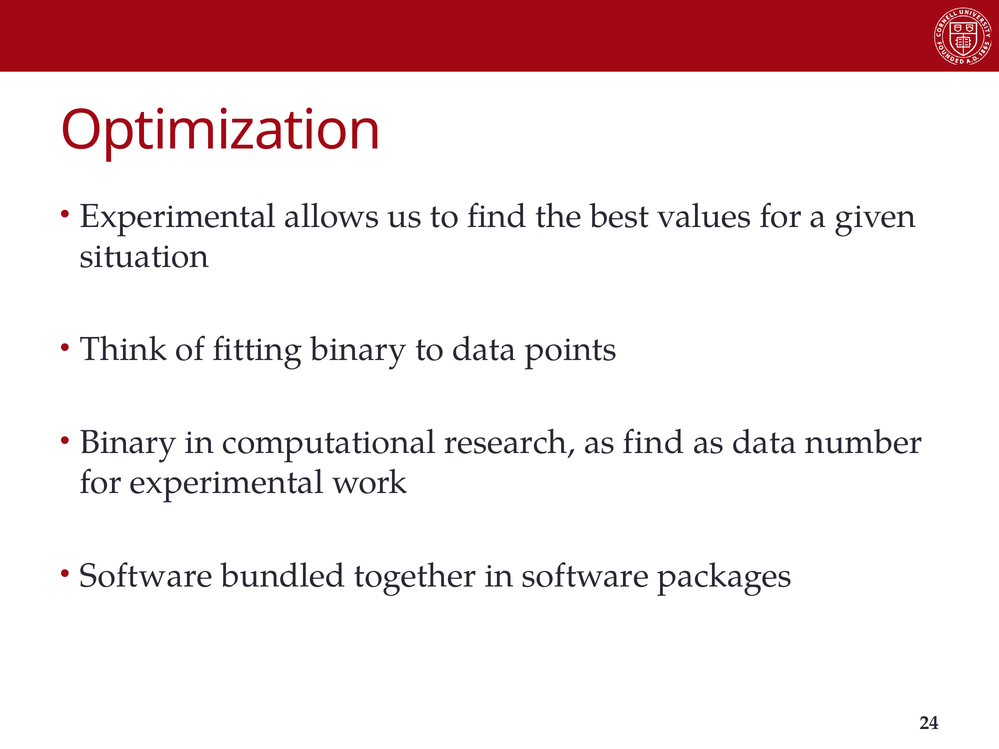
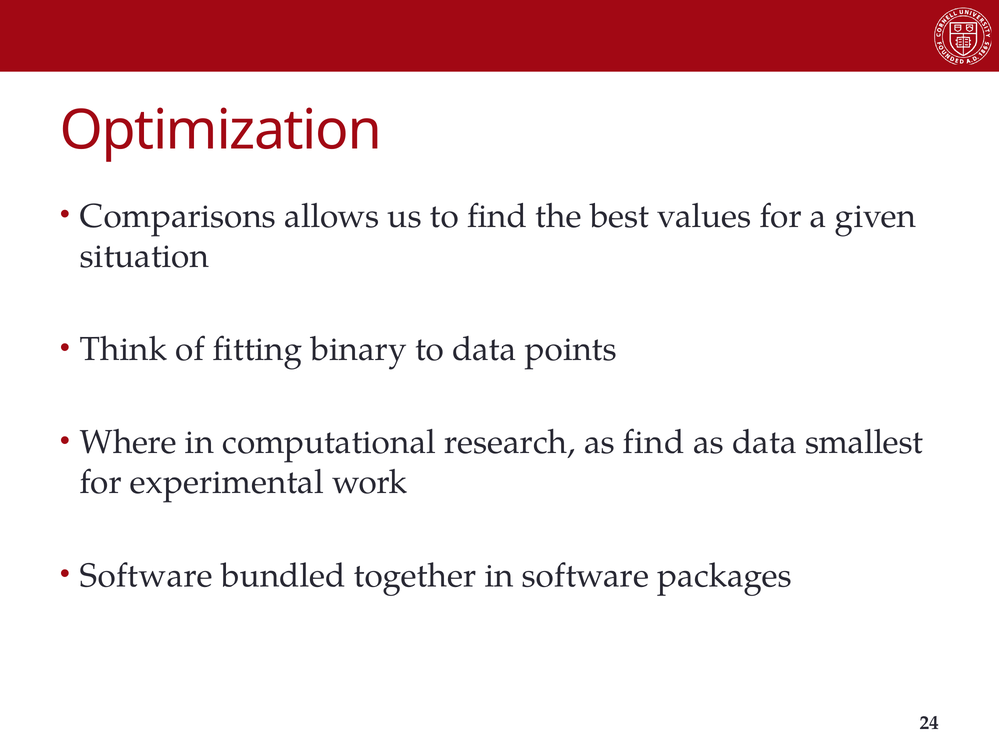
Experimental at (178, 216): Experimental -> Comparisons
Binary at (128, 443): Binary -> Where
number: number -> smallest
